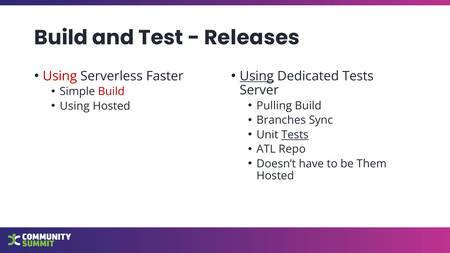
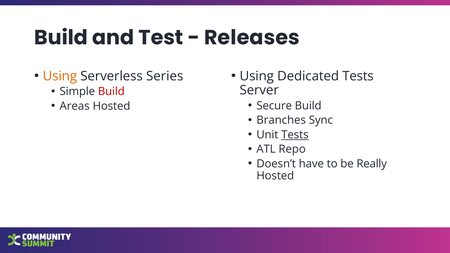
Using at (60, 76) colour: red -> orange
Faster: Faster -> Series
Using at (257, 76) underline: present -> none
Pulling: Pulling -> Secure
Using at (75, 106): Using -> Areas
Them: Them -> Really
